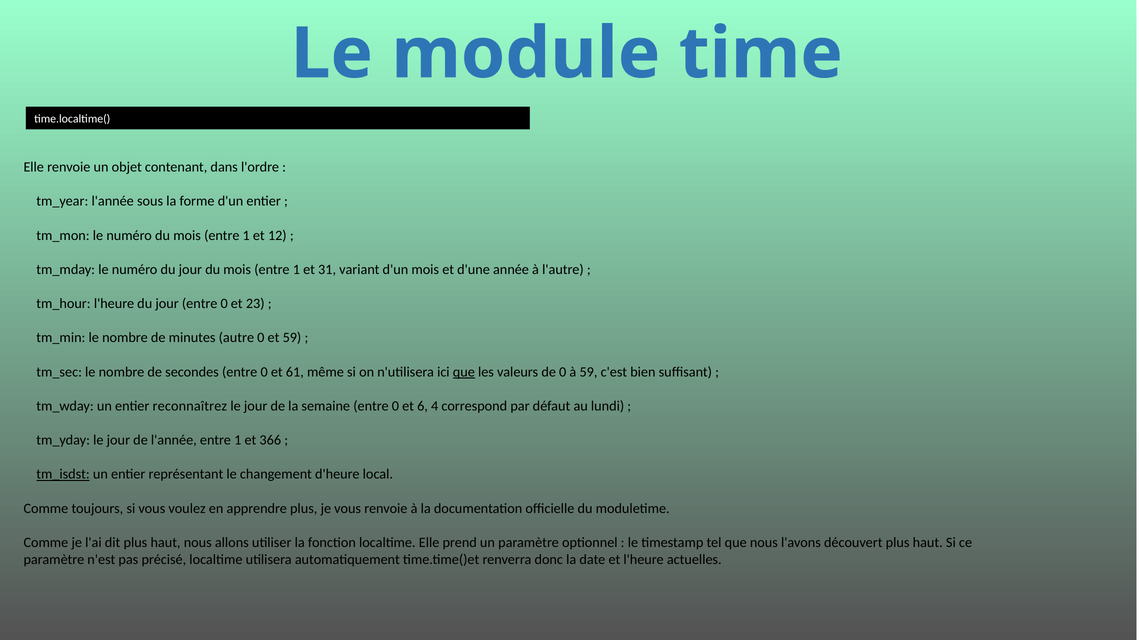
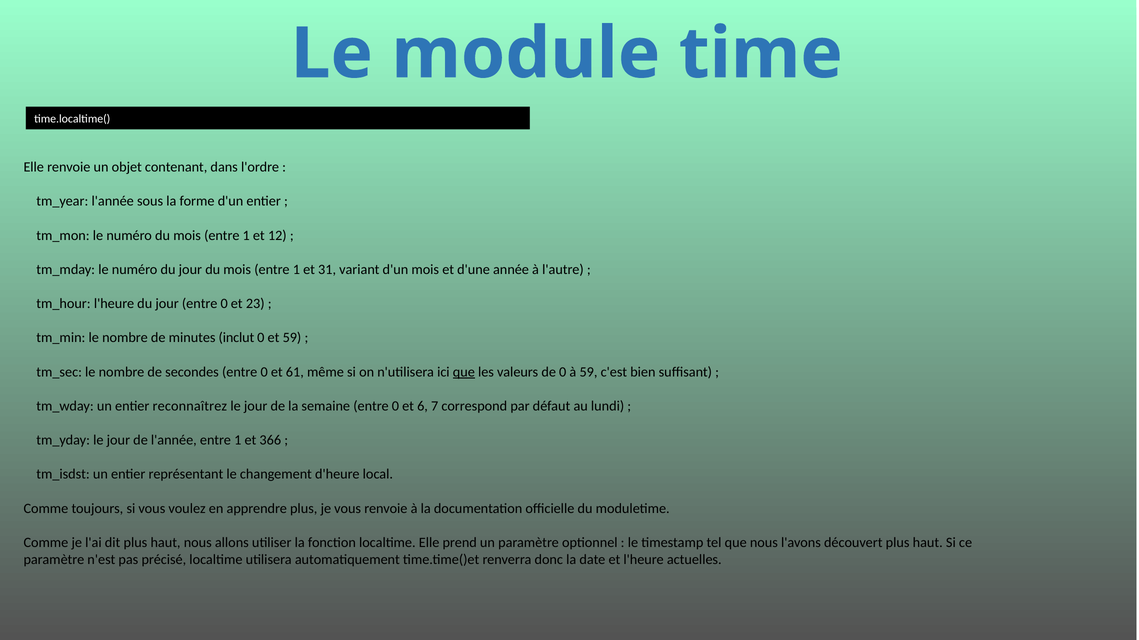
autre: autre -> inclut
4: 4 -> 7
tm_isdst underline: present -> none
